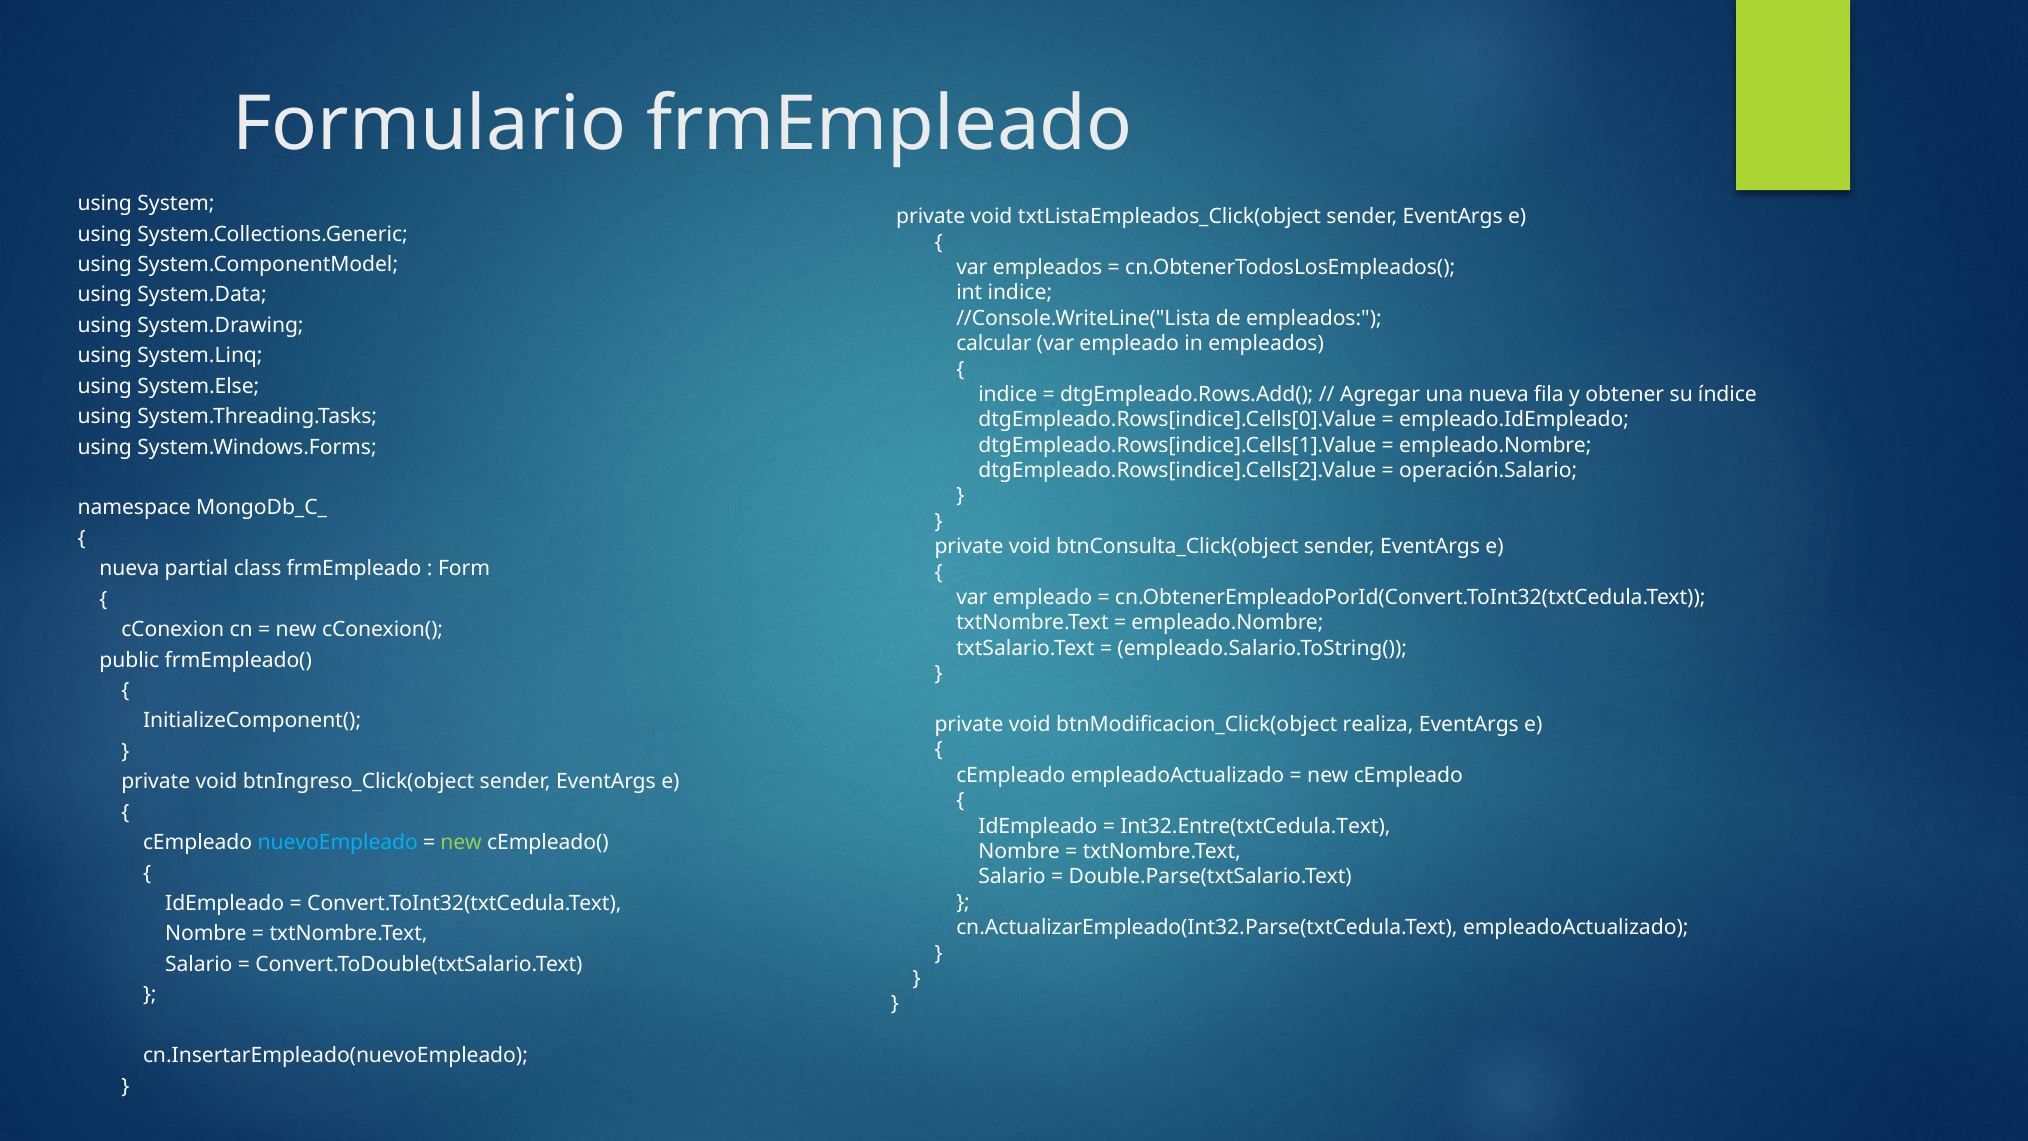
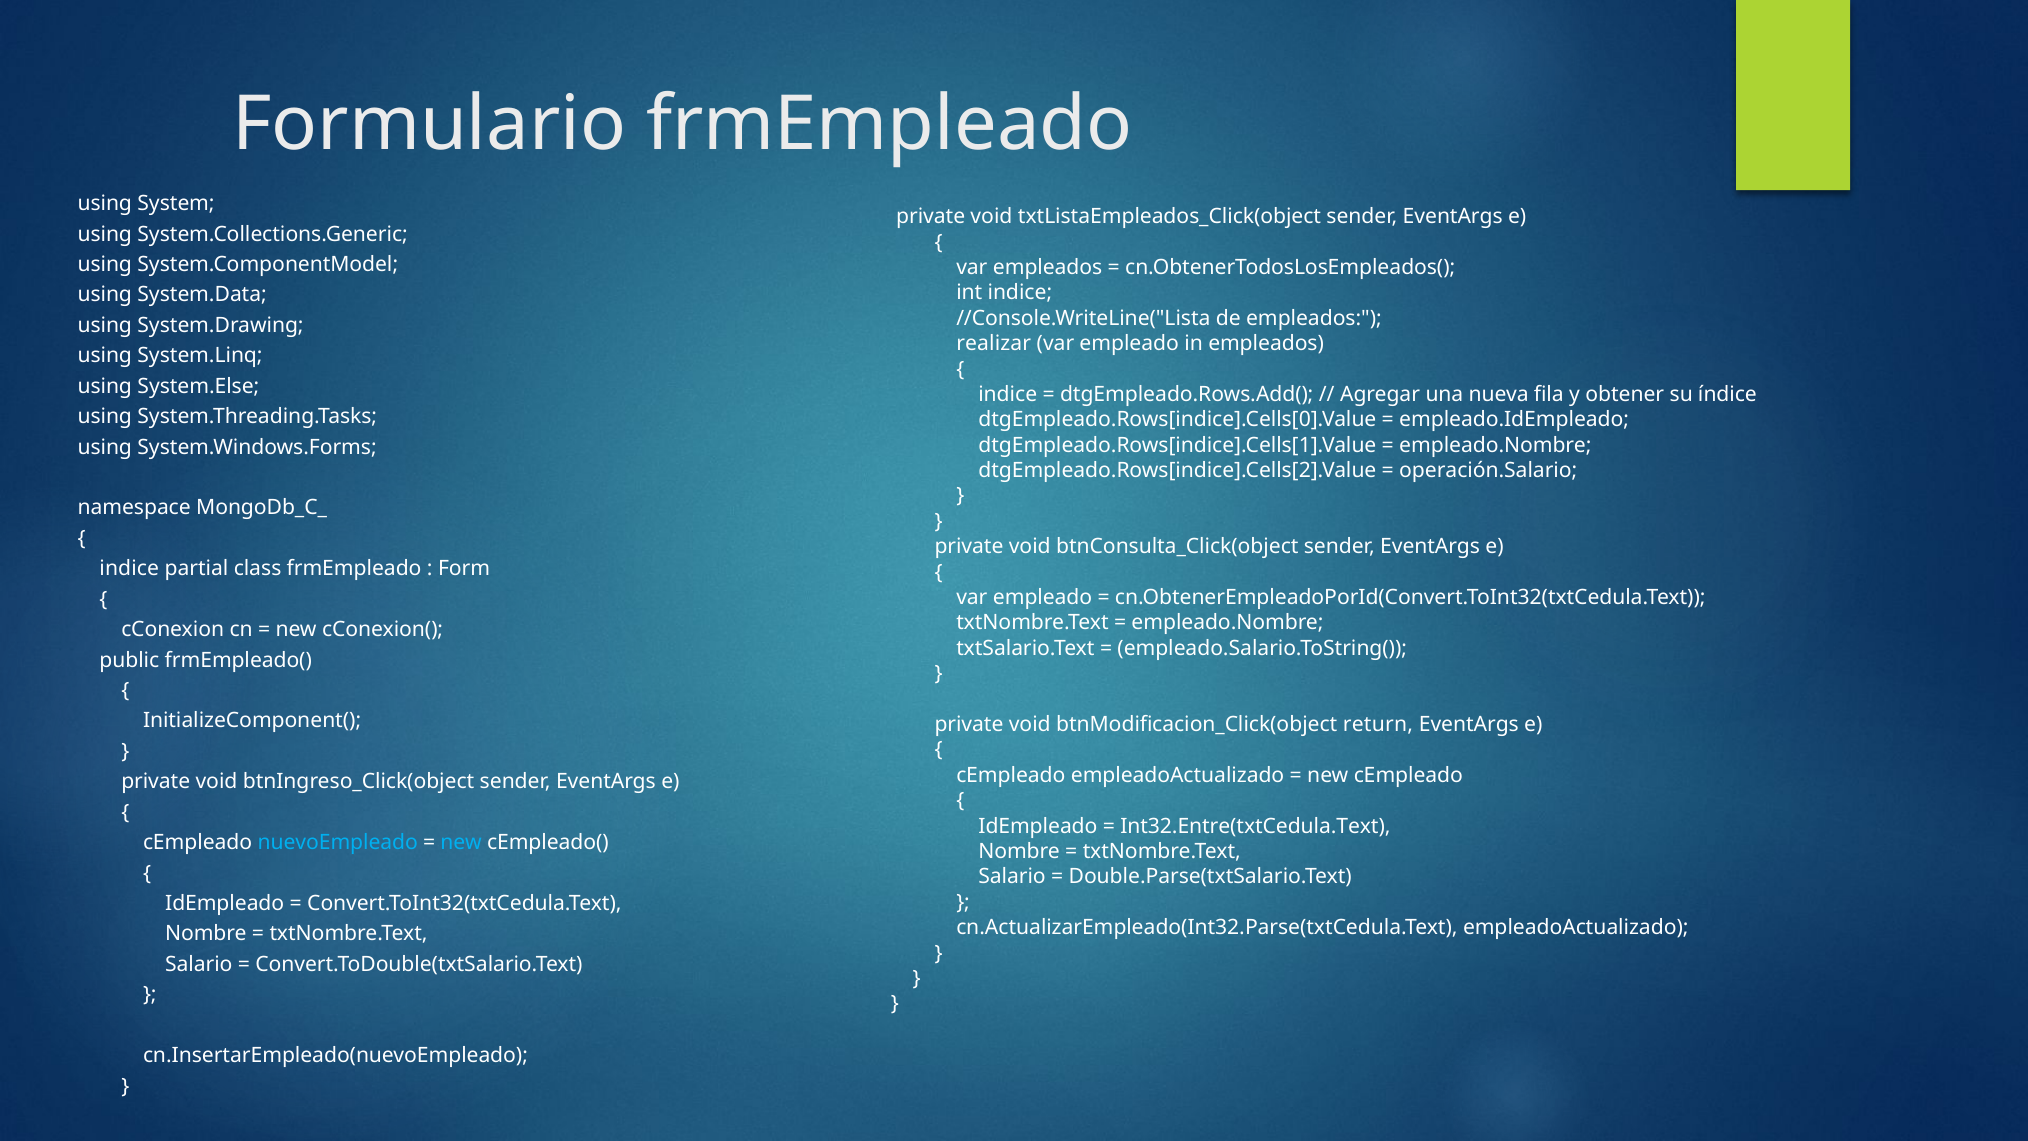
calcular: calcular -> realizar
nueva at (129, 569): nueva -> indice
realiza: realiza -> return
new at (461, 842) colour: light green -> light blue
